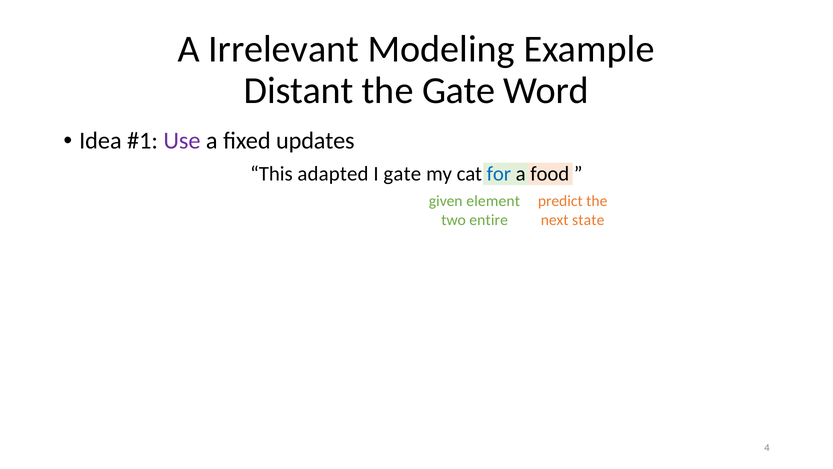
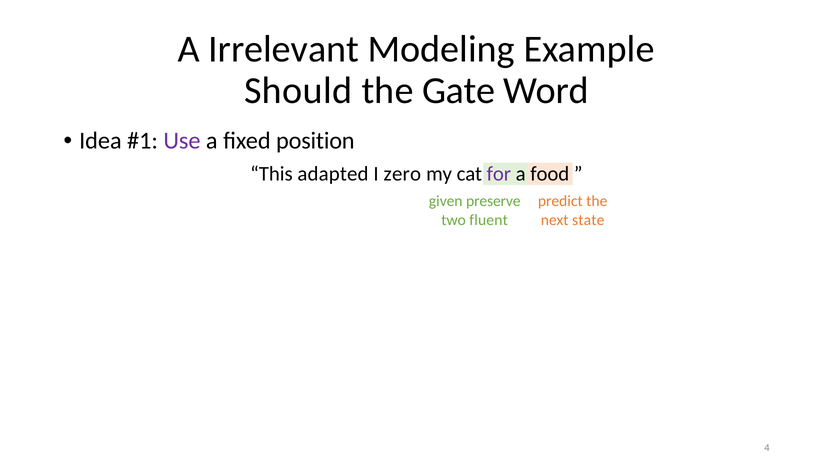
Distant: Distant -> Should
updates: updates -> position
I gate: gate -> zero
for colour: blue -> purple
element: element -> preserve
entire: entire -> fluent
